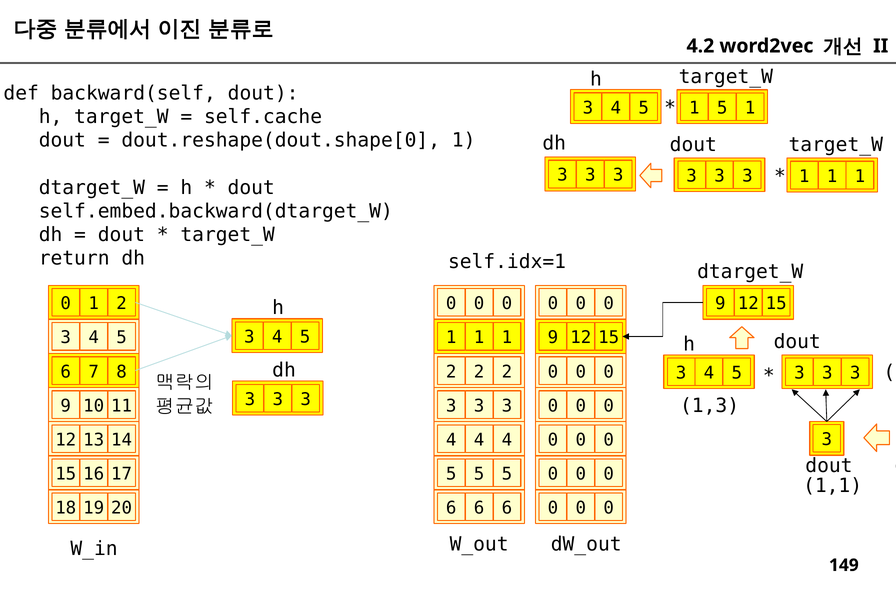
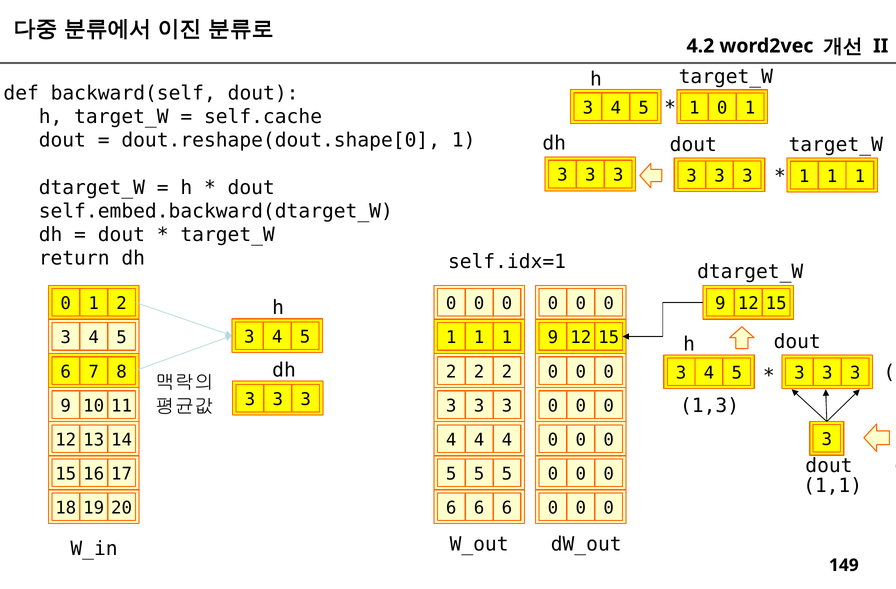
1 5: 5 -> 0
